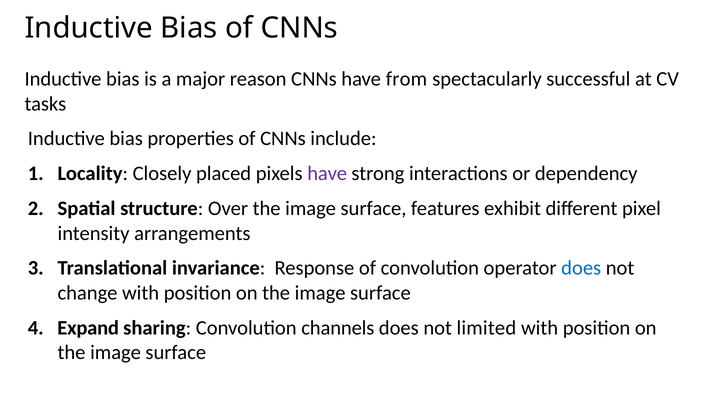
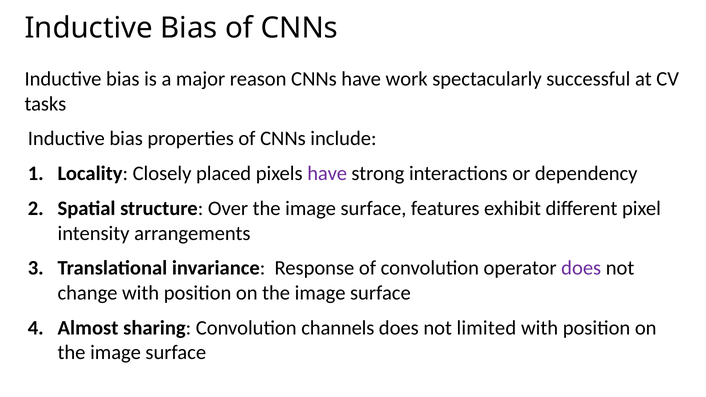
from: from -> work
does at (581, 268) colour: blue -> purple
Expand: Expand -> Almost
